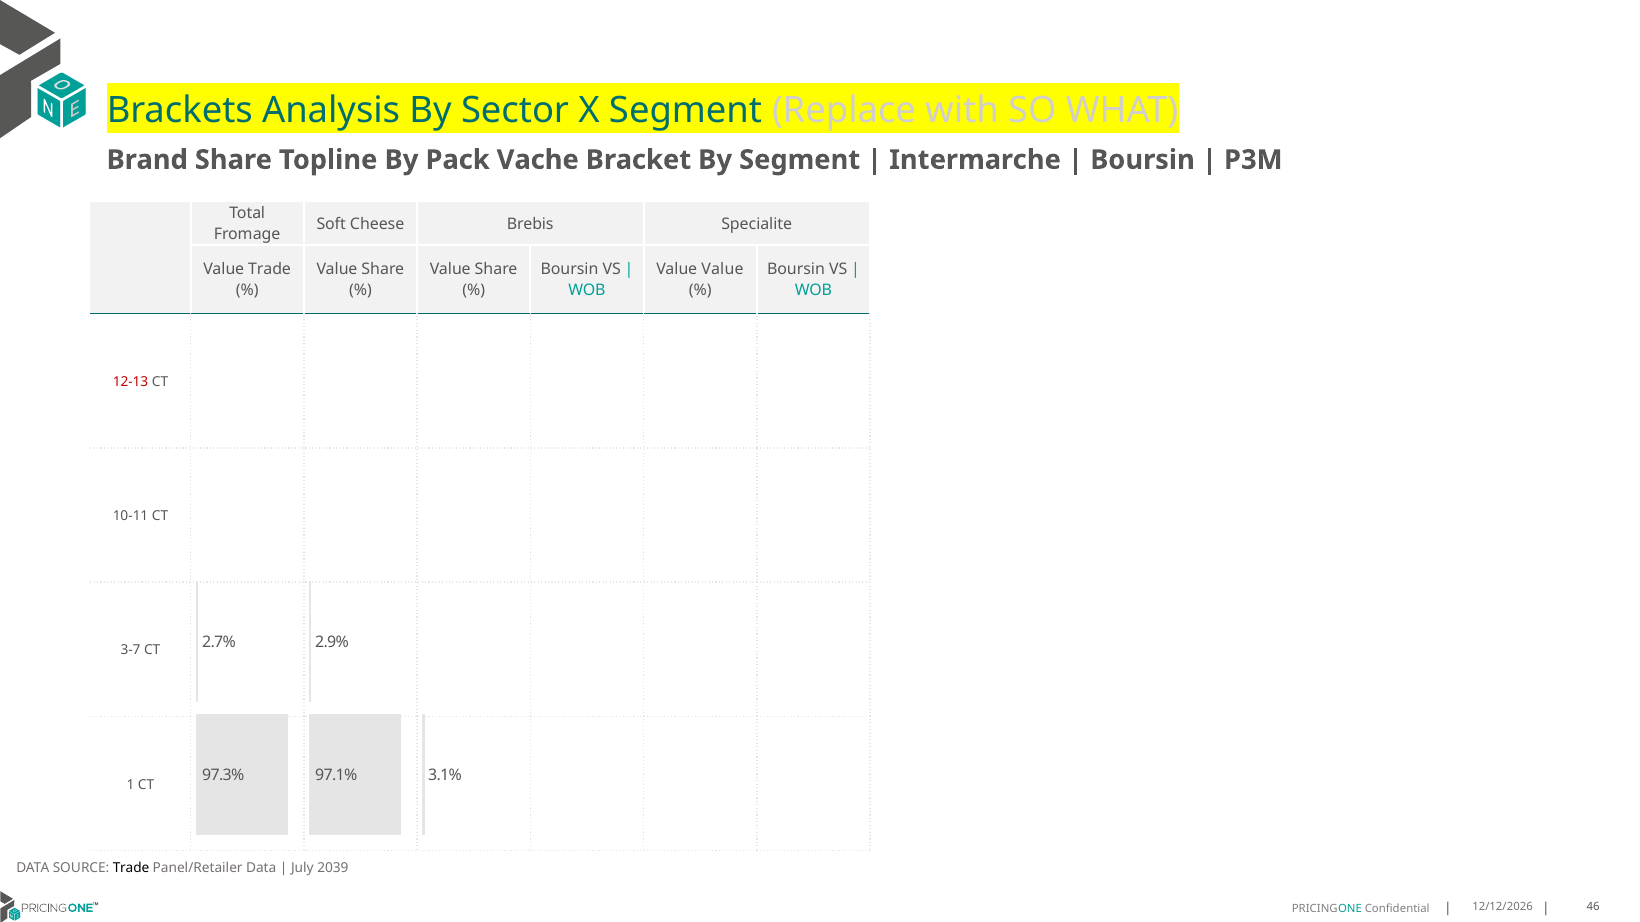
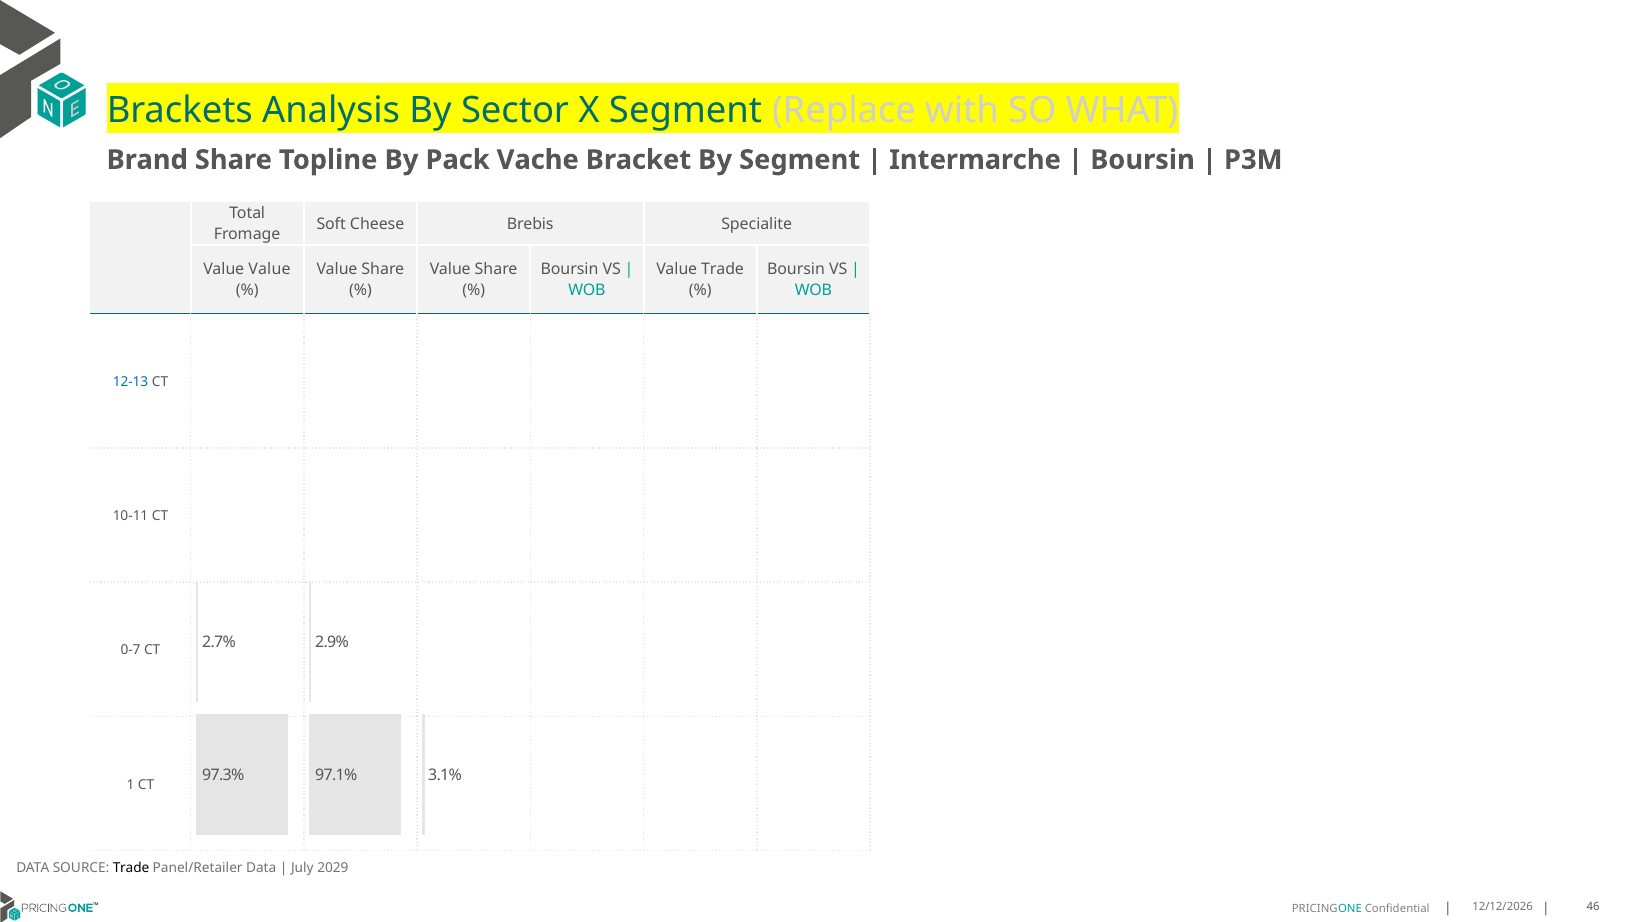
Value Trade: Trade -> Value
Value Value: Value -> Trade
12-13 colour: red -> blue
3-7: 3-7 -> 0-7
2039: 2039 -> 2029
